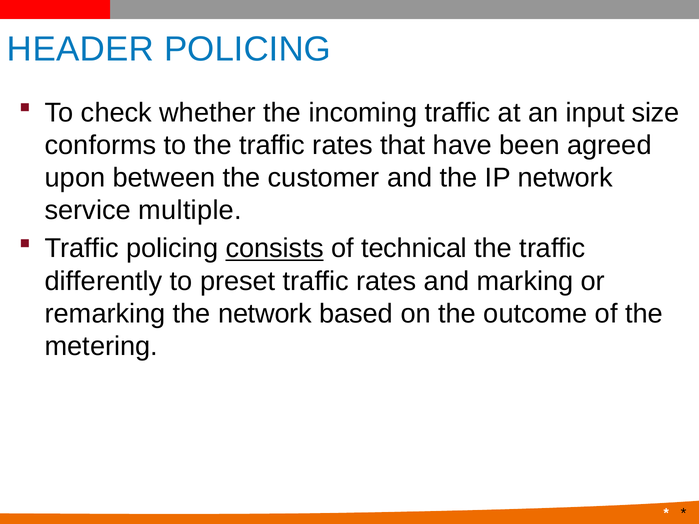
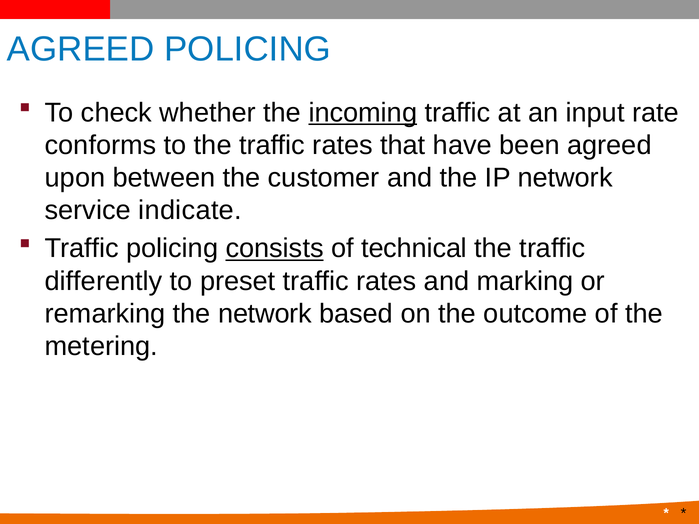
HEADER at (81, 49): HEADER -> AGREED
incoming underline: none -> present
size: size -> rate
multiple: multiple -> indicate
